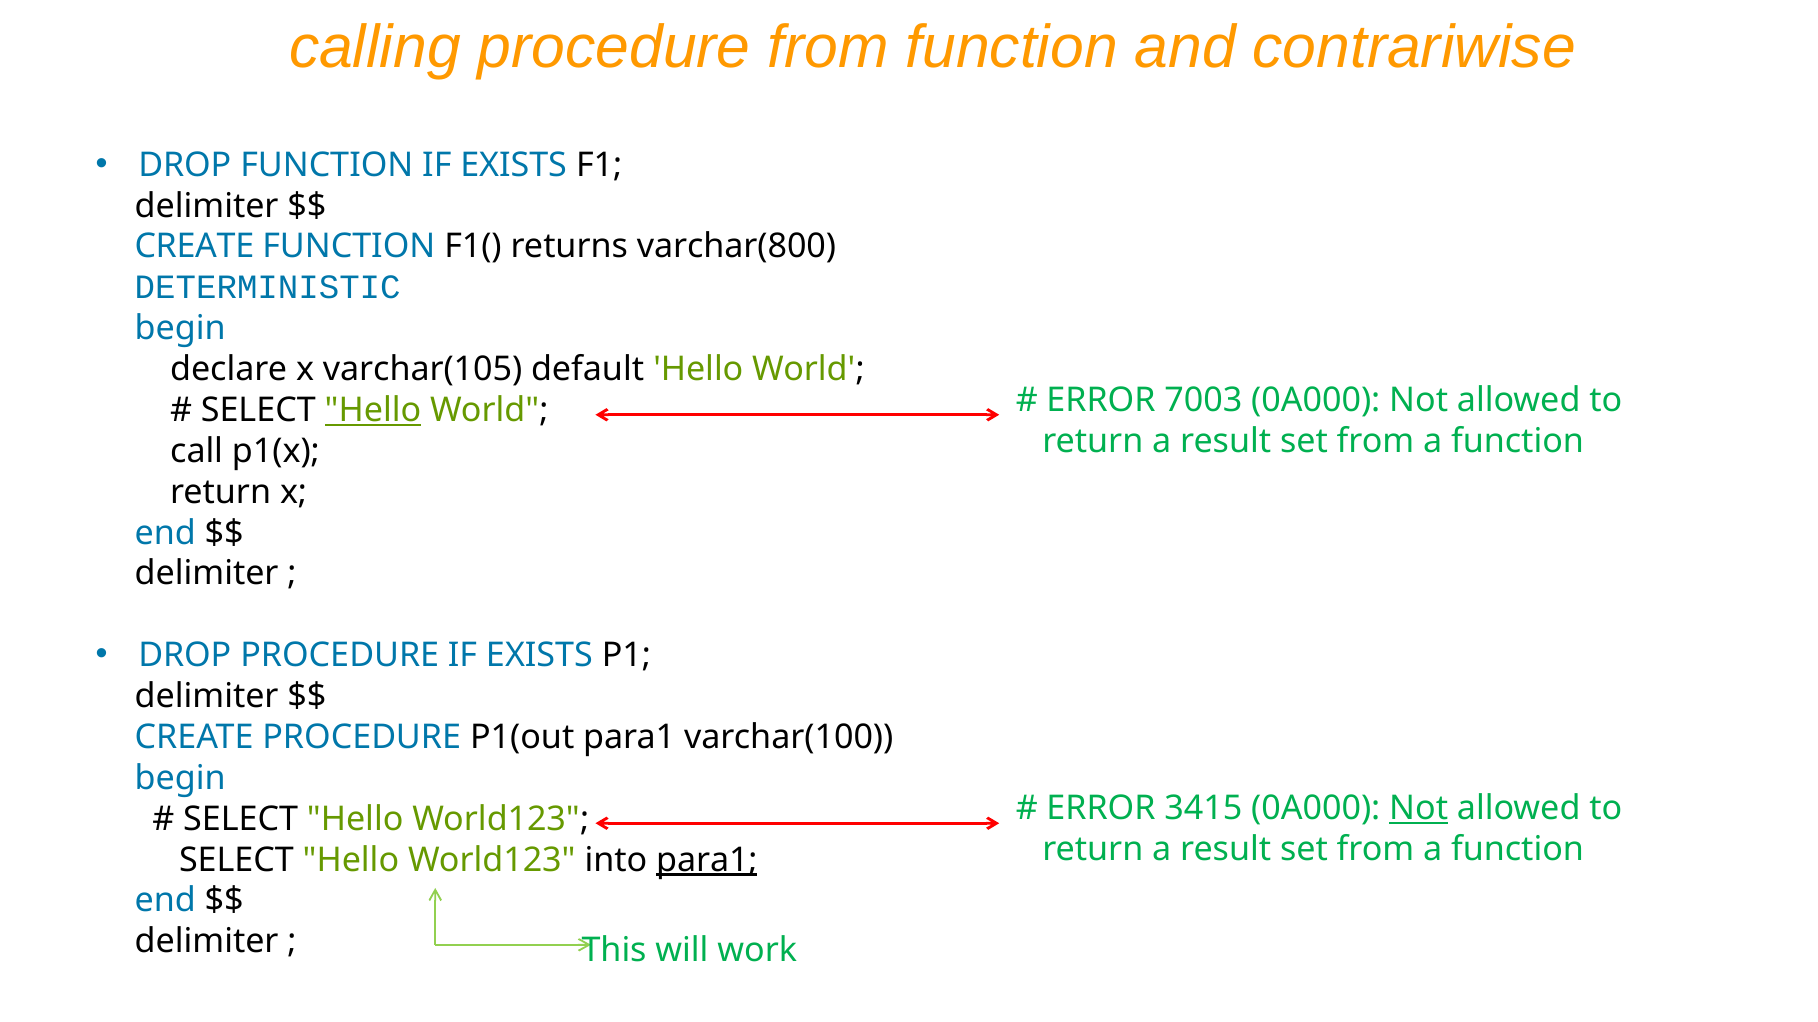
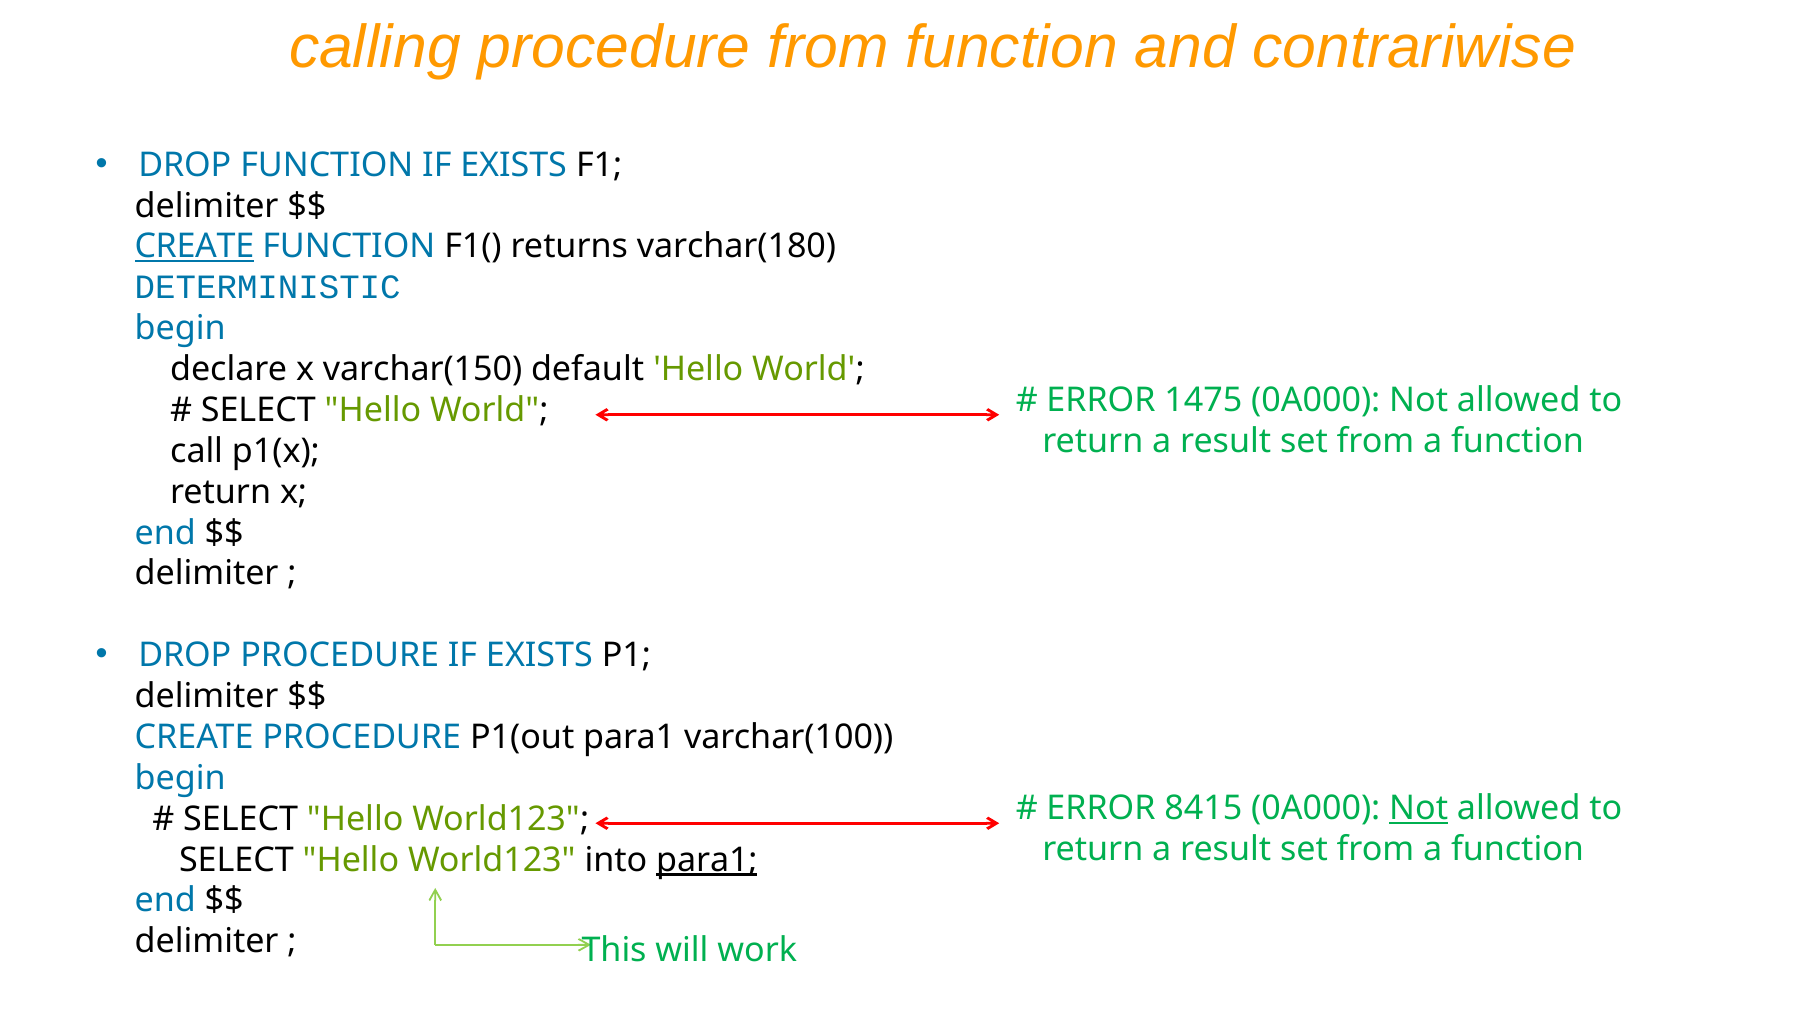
CREATE at (194, 247) underline: none -> present
varchar(800: varchar(800 -> varchar(180
varchar(105: varchar(105 -> varchar(150
7003: 7003 -> 1475
Hello at (373, 410) underline: present -> none
3415: 3415 -> 8415
